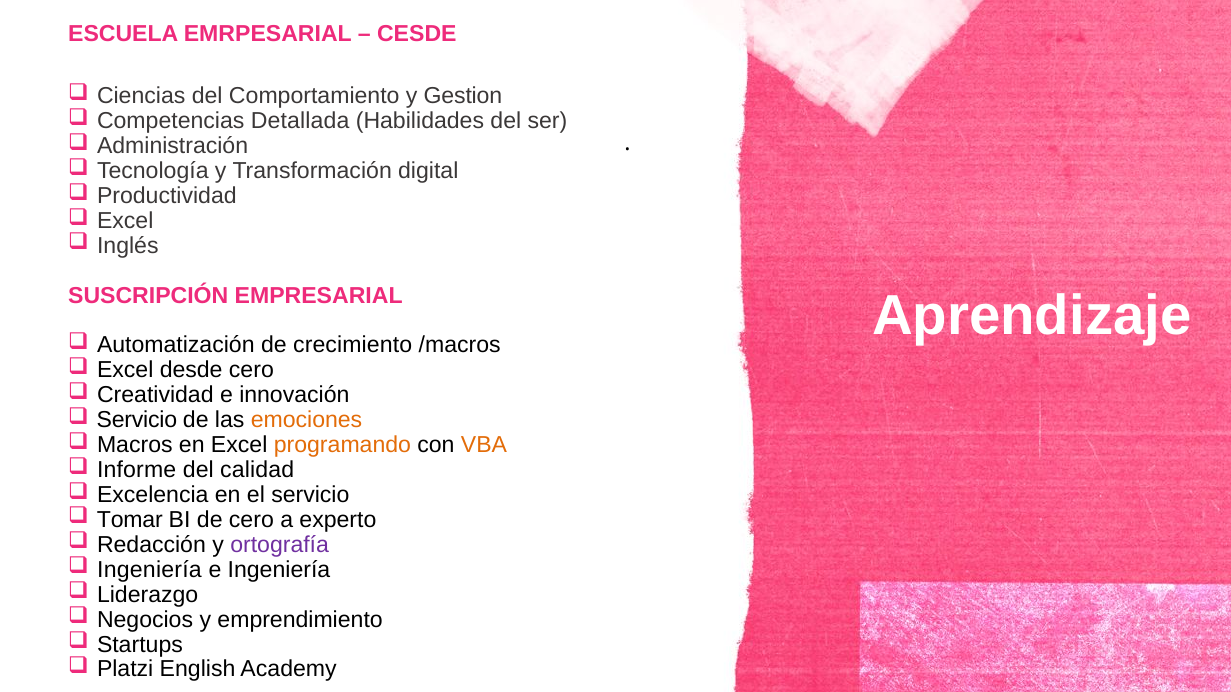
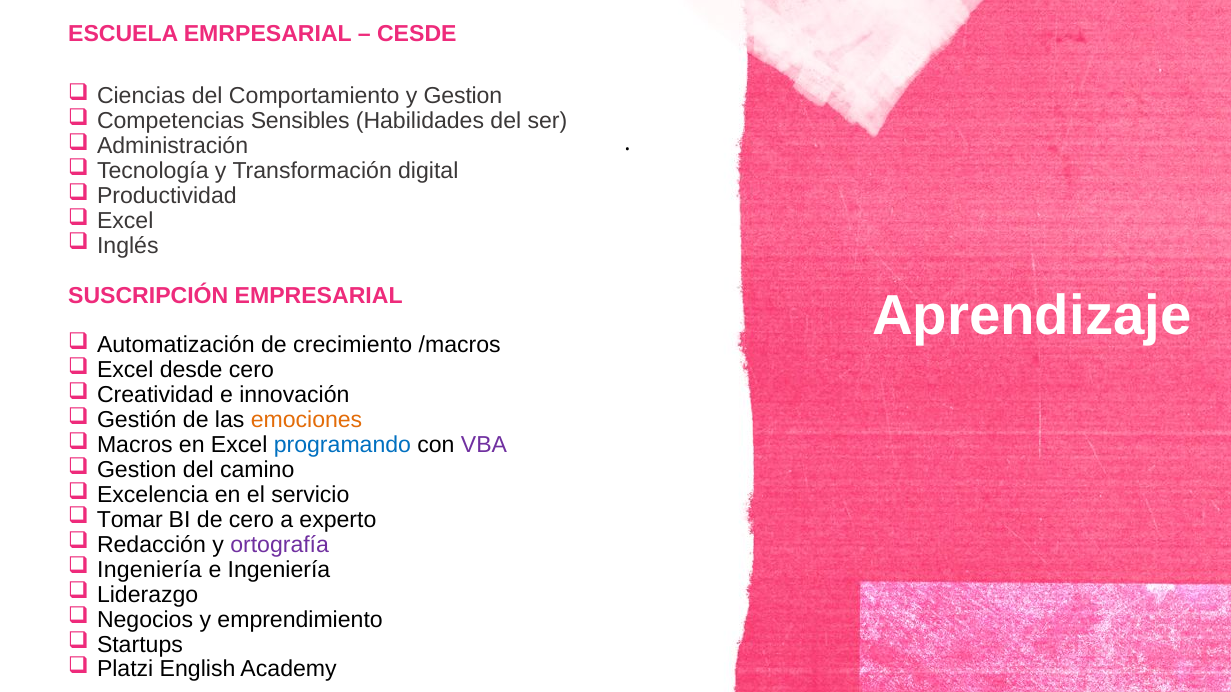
Detallada: Detallada -> Sensibles
Servicio at (137, 420): Servicio -> Gestión
programando colour: orange -> blue
VBA colour: orange -> purple
Informe at (137, 470): Informe -> Gestion
calidad: calidad -> camino
